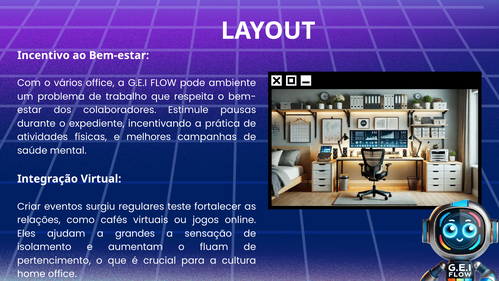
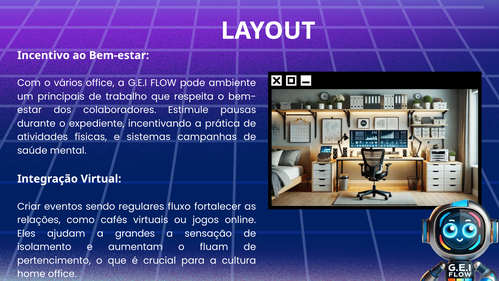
problema: problema -> principais
melhores: melhores -> sistemas
surgiu: surgiu -> sendo
teste: teste -> fluxo
